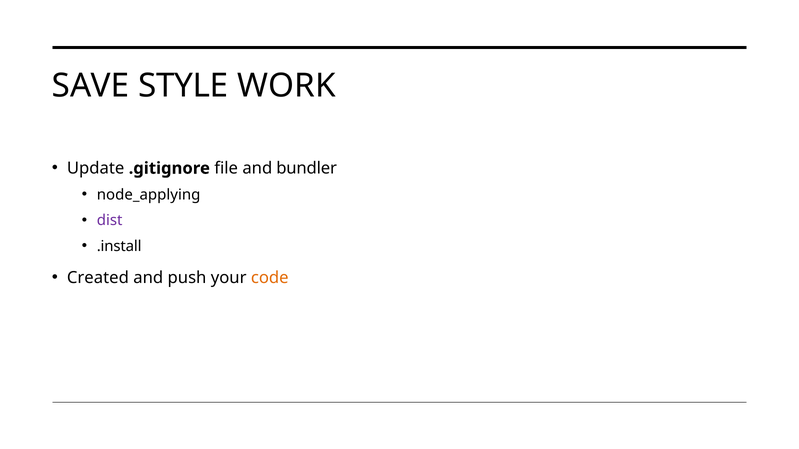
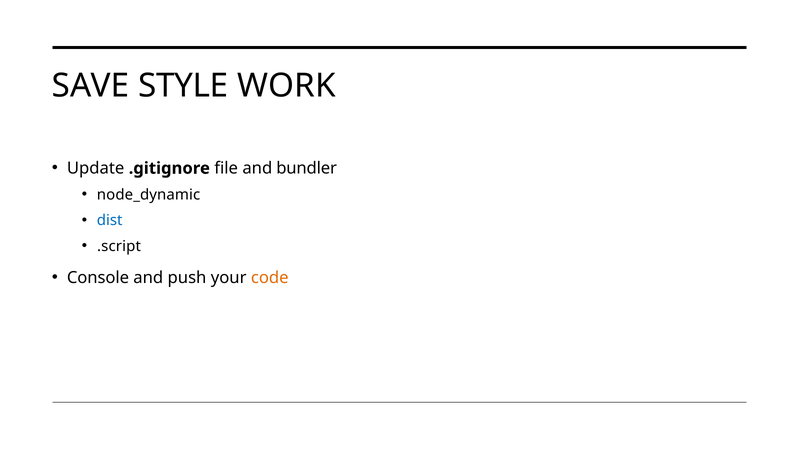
node_applying: node_applying -> node_dynamic
dist colour: purple -> blue
.install: .install -> .script
Created: Created -> Console
